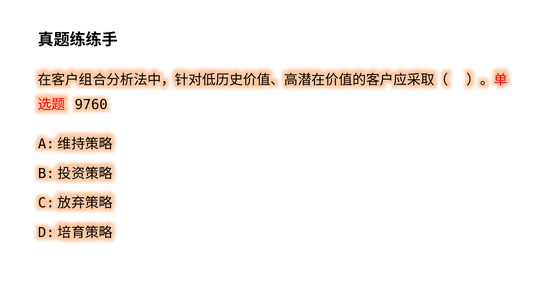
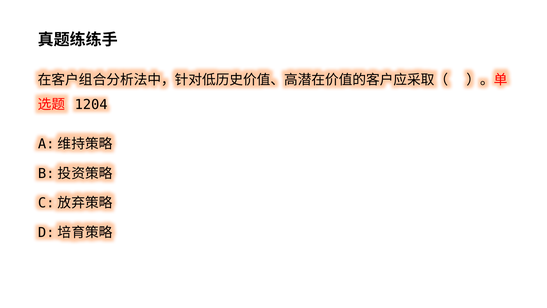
9760: 9760 -> 1204
